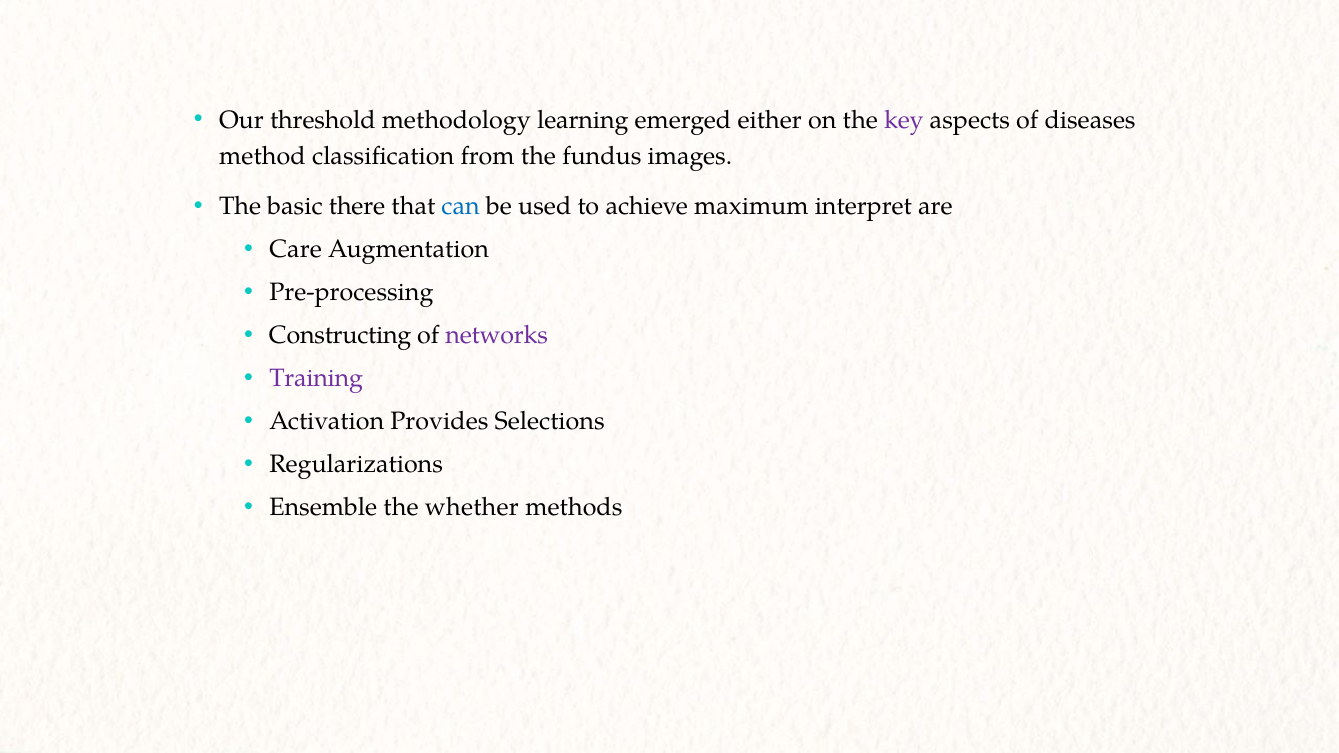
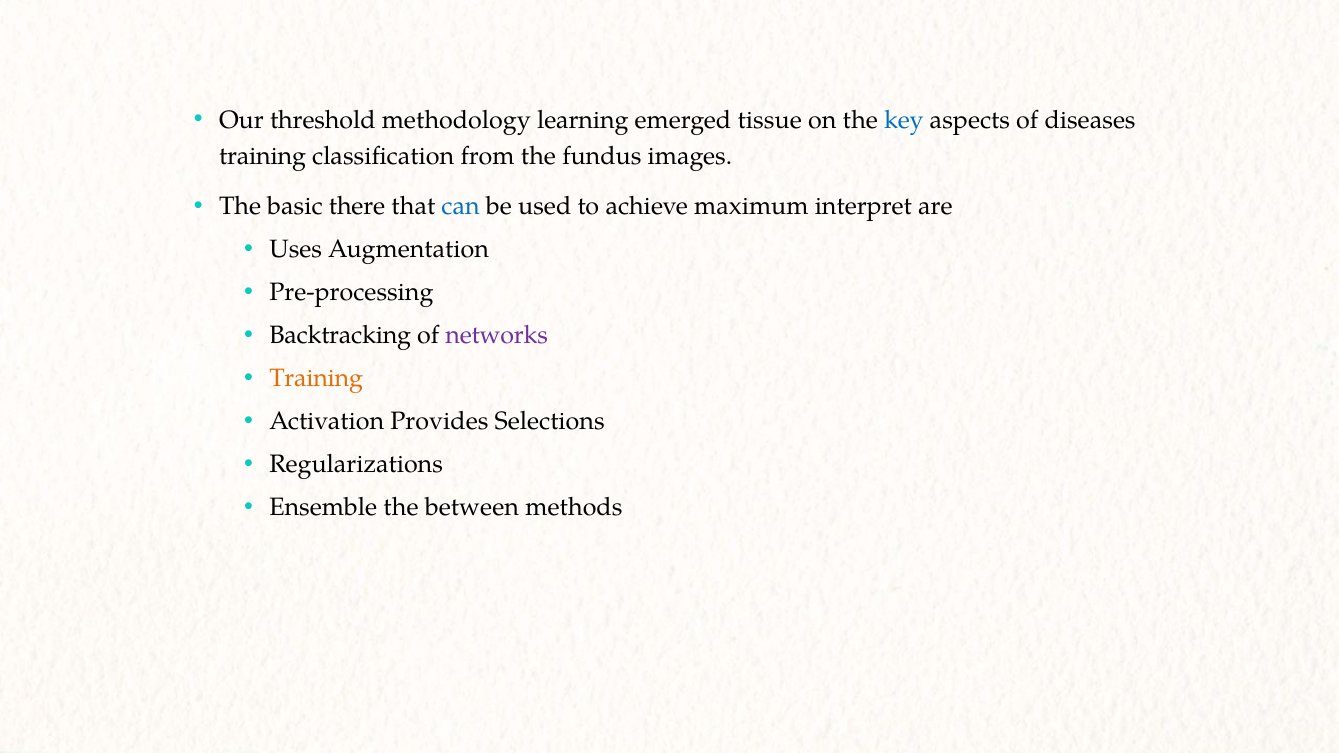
either: either -> tissue
key colour: purple -> blue
method at (262, 156): method -> training
Care: Care -> Uses
Constructing: Constructing -> Backtracking
Training at (316, 379) colour: purple -> orange
whether: whether -> between
